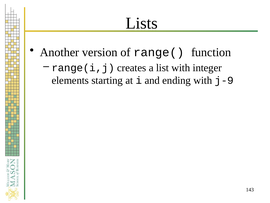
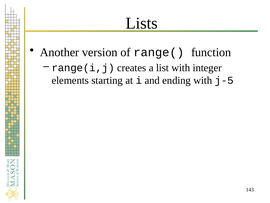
j-9: j-9 -> j-5
